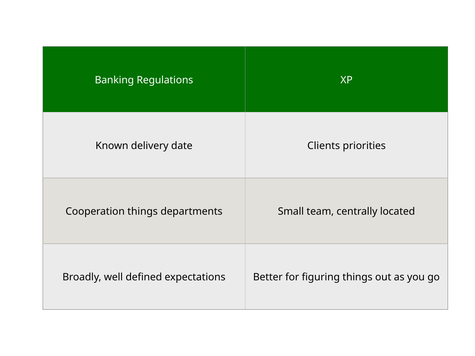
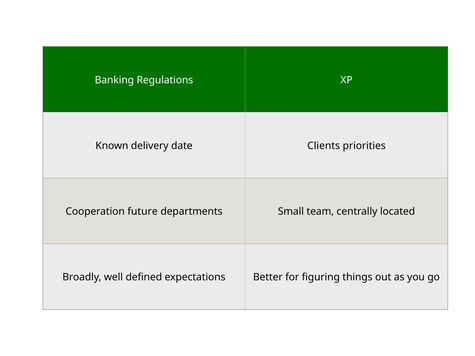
Cooperation things: things -> future
